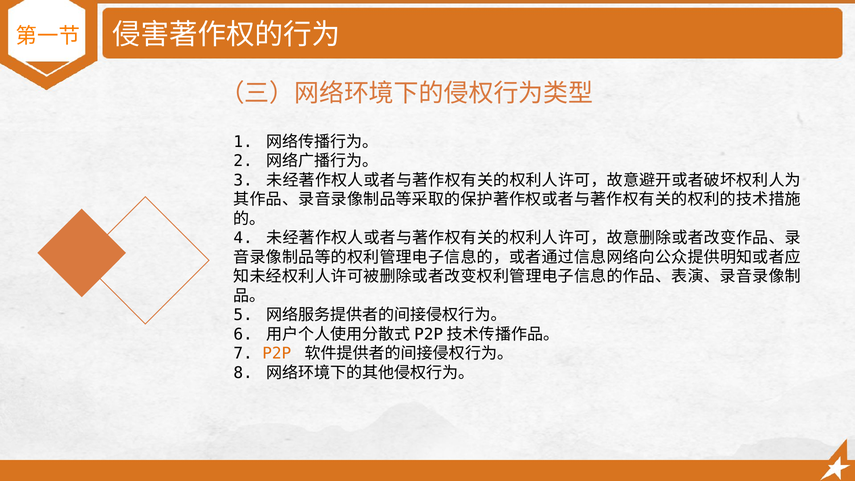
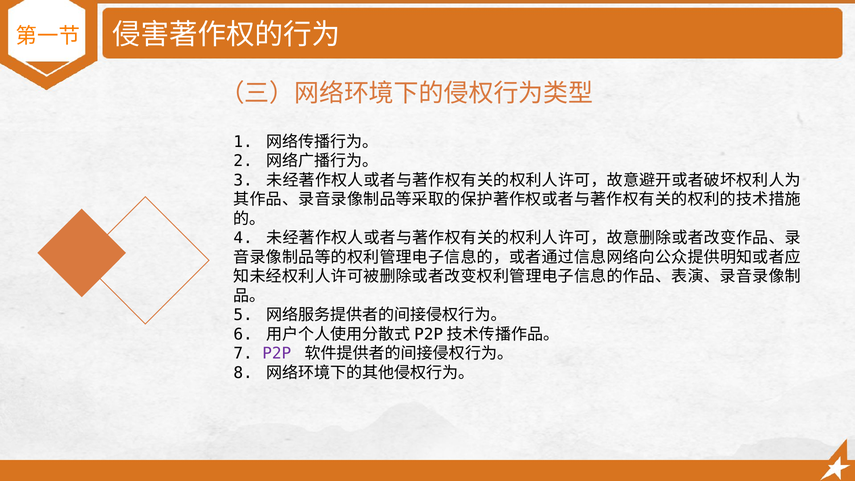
P2P colour: orange -> purple
